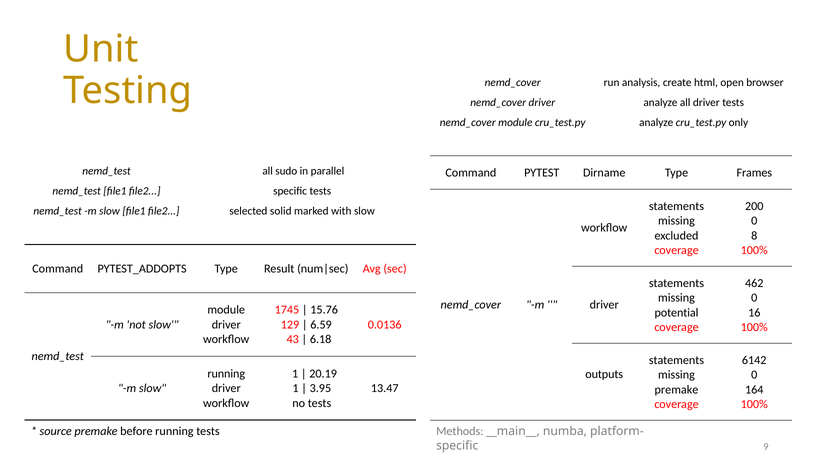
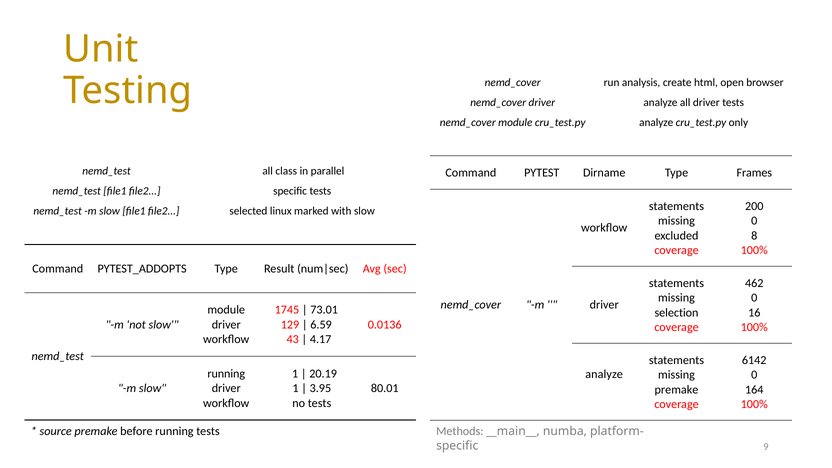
sudo: sudo -> class
solid: solid -> linux
15.76: 15.76 -> 73.01
potential: potential -> selection
6.18: 6.18 -> 4.17
outputs at (604, 374): outputs -> analyze
13.47: 13.47 -> 80.01
